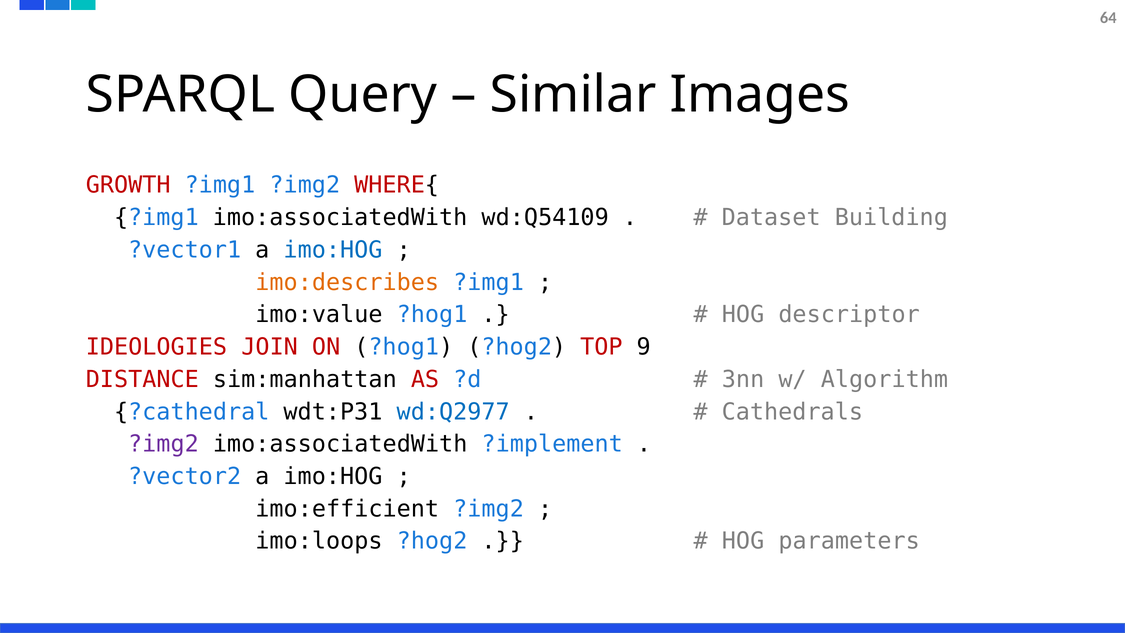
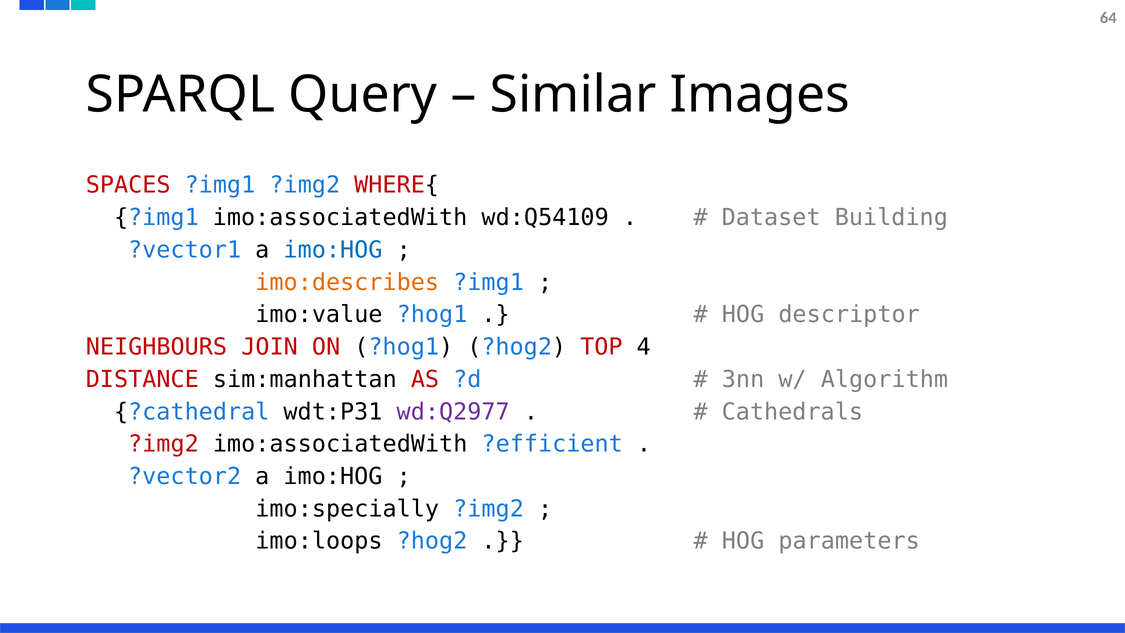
GROWTH: GROWTH -> SPACES
IDEOLOGIES: IDEOLOGIES -> NEIGHBOURS
9: 9 -> 4
wd:Q2977 colour: blue -> purple
?img2 at (163, 444) colour: purple -> red
?implement: ?implement -> ?efficient
imo:efficient: imo:efficient -> imo:specially
